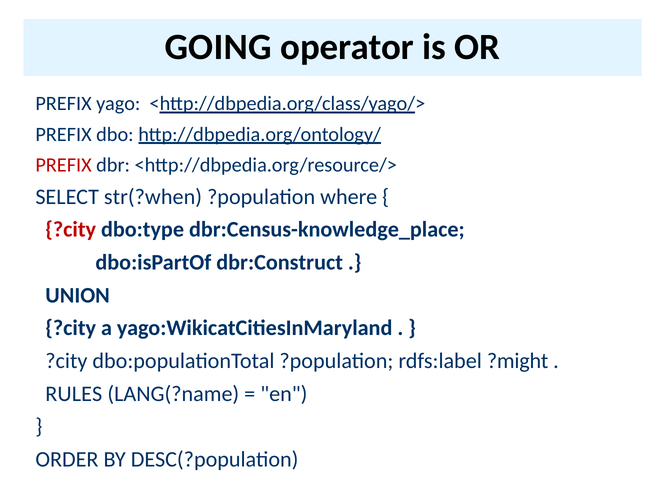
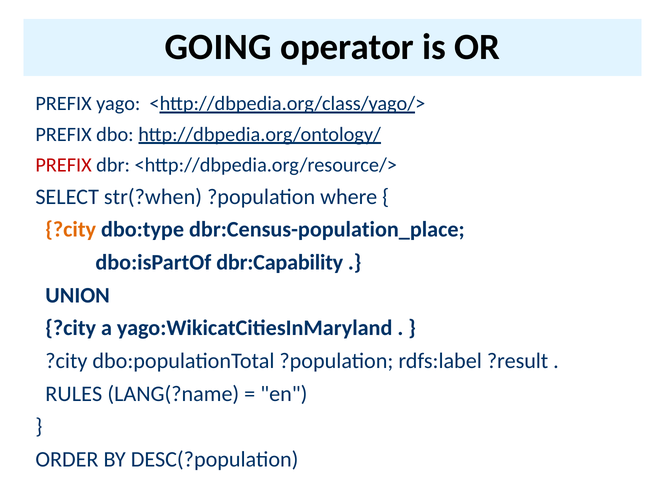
?city at (71, 229) colour: red -> orange
dbr:Census-knowledge_place: dbr:Census-knowledge_place -> dbr:Census-population_place
dbr:Construct: dbr:Construct -> dbr:Capability
?might: ?might -> ?result
